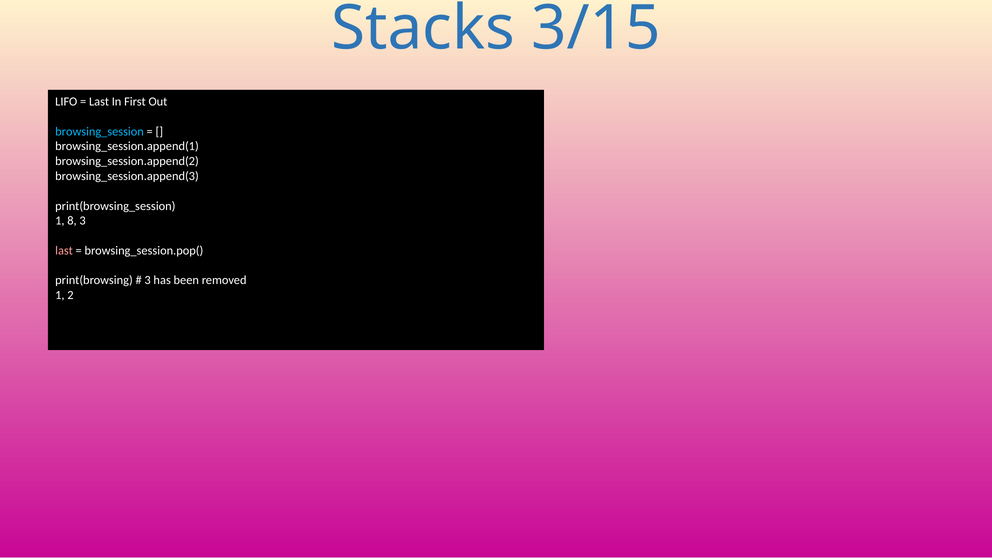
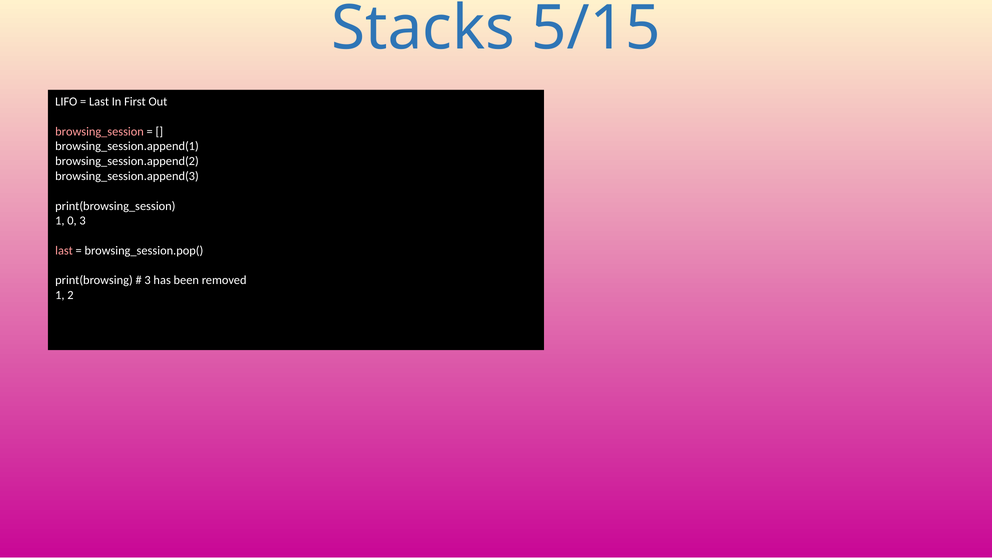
3/15: 3/15 -> 5/15
browsing_session colour: light blue -> pink
8: 8 -> 0
